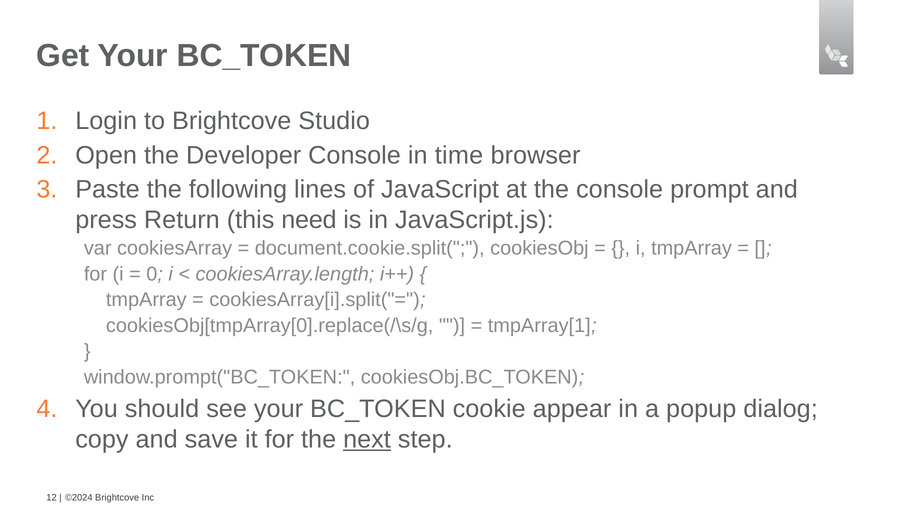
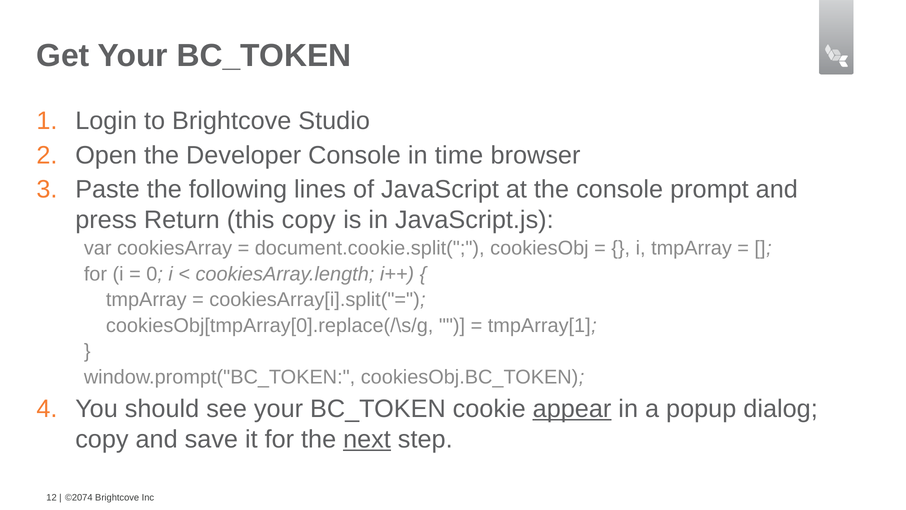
this need: need -> copy
appear underline: none -> present
©2024: ©2024 -> ©2074
